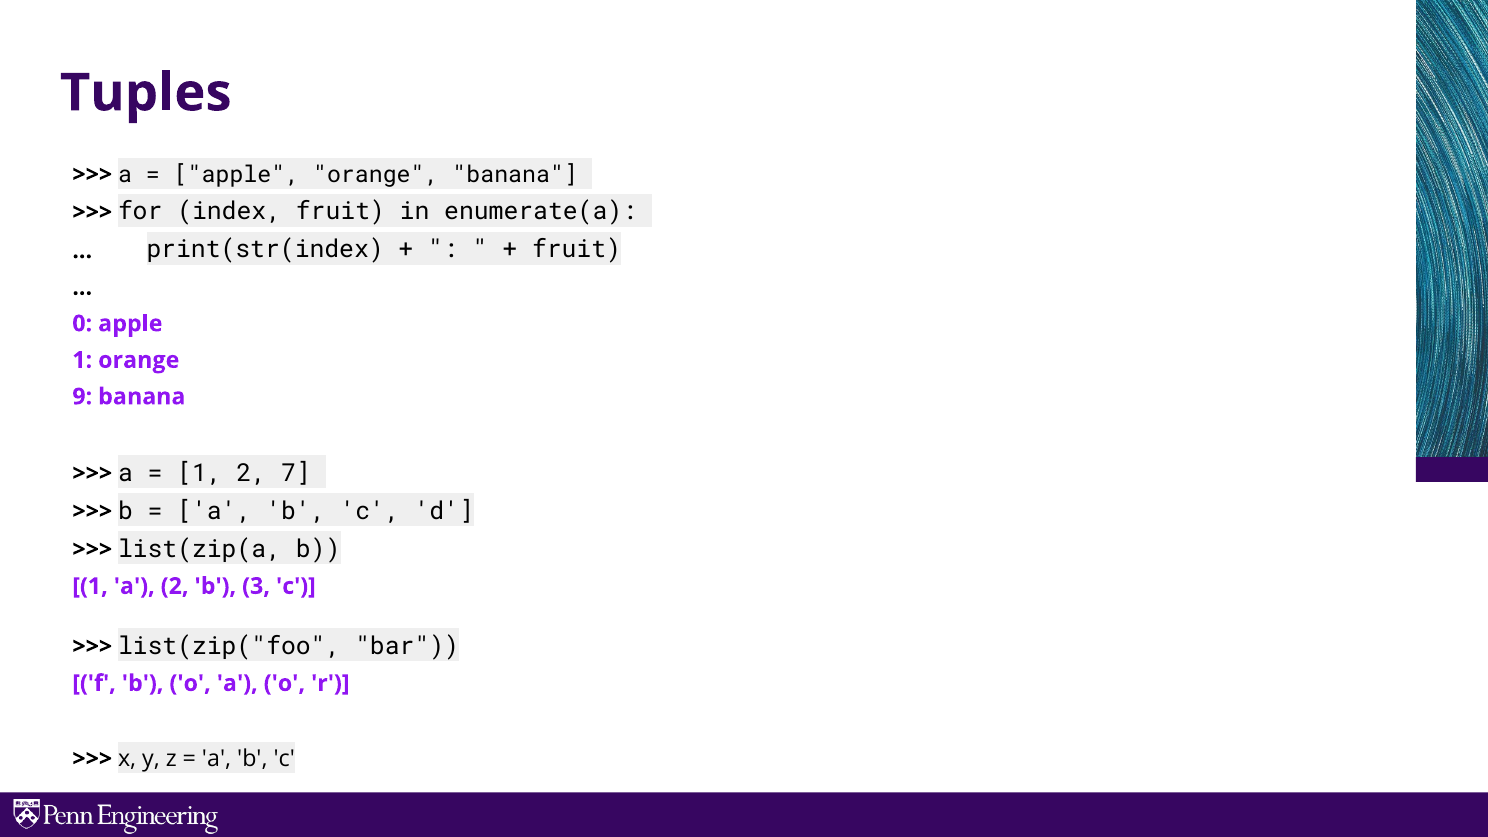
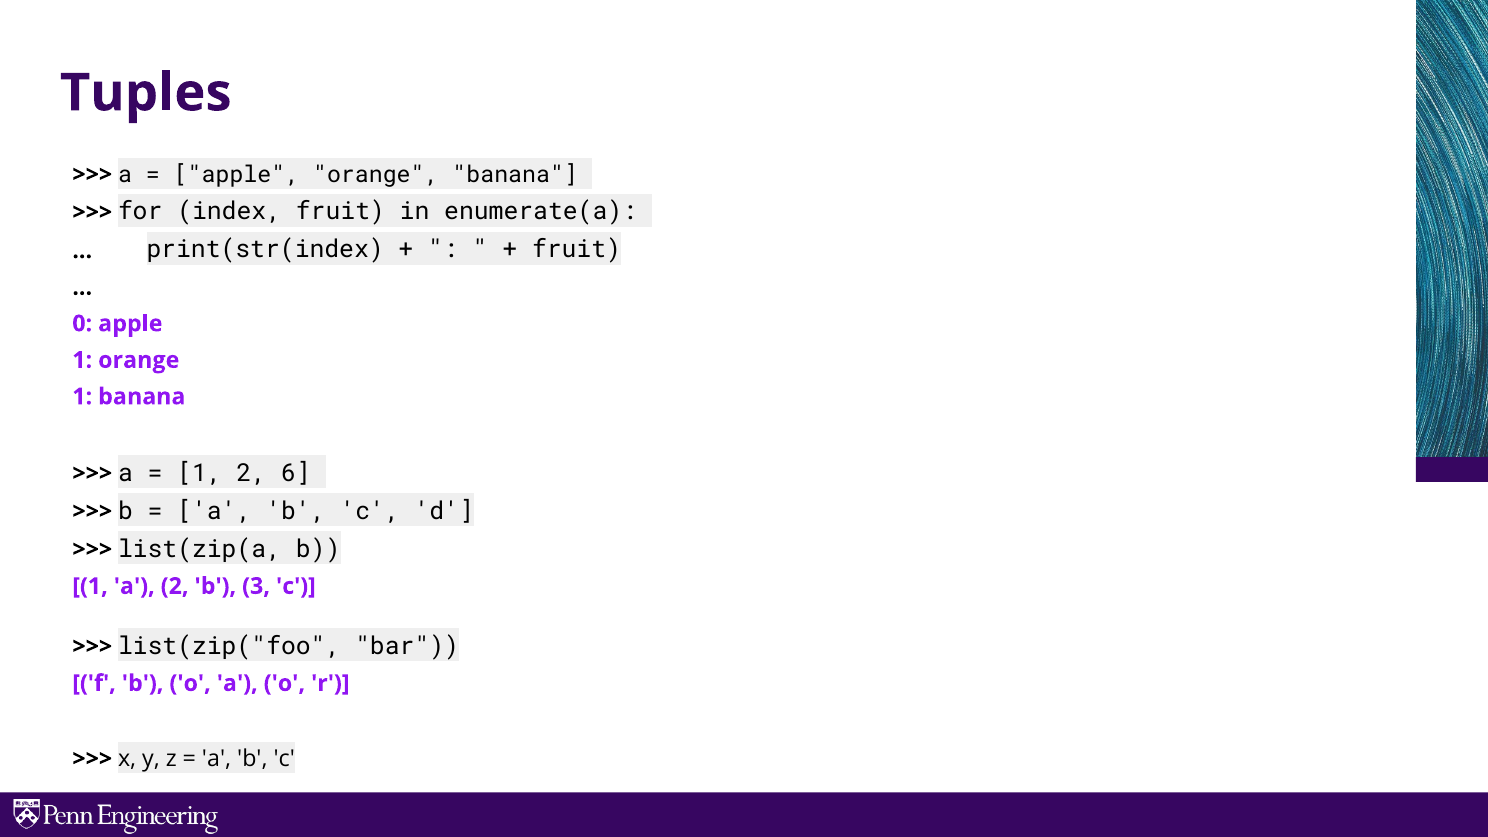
9 at (82, 397): 9 -> 1
7: 7 -> 6
